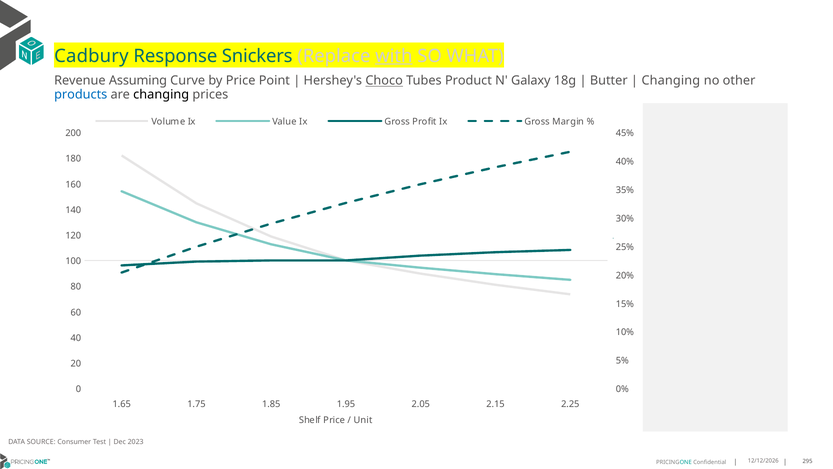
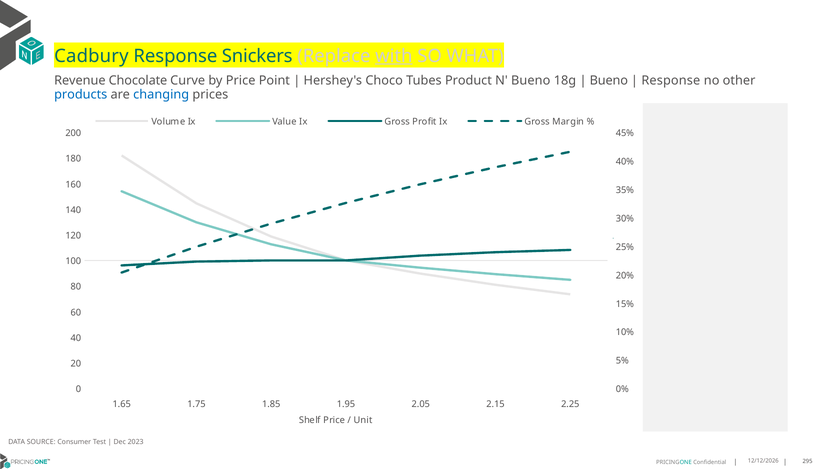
Assuming: Assuming -> Chocolate
Choco underline: present -> none
N Galaxy: Galaxy -> Bueno
Butter at (609, 81): Butter -> Bueno
Changing at (671, 81): Changing -> Response
changing at (161, 94) colour: black -> blue
